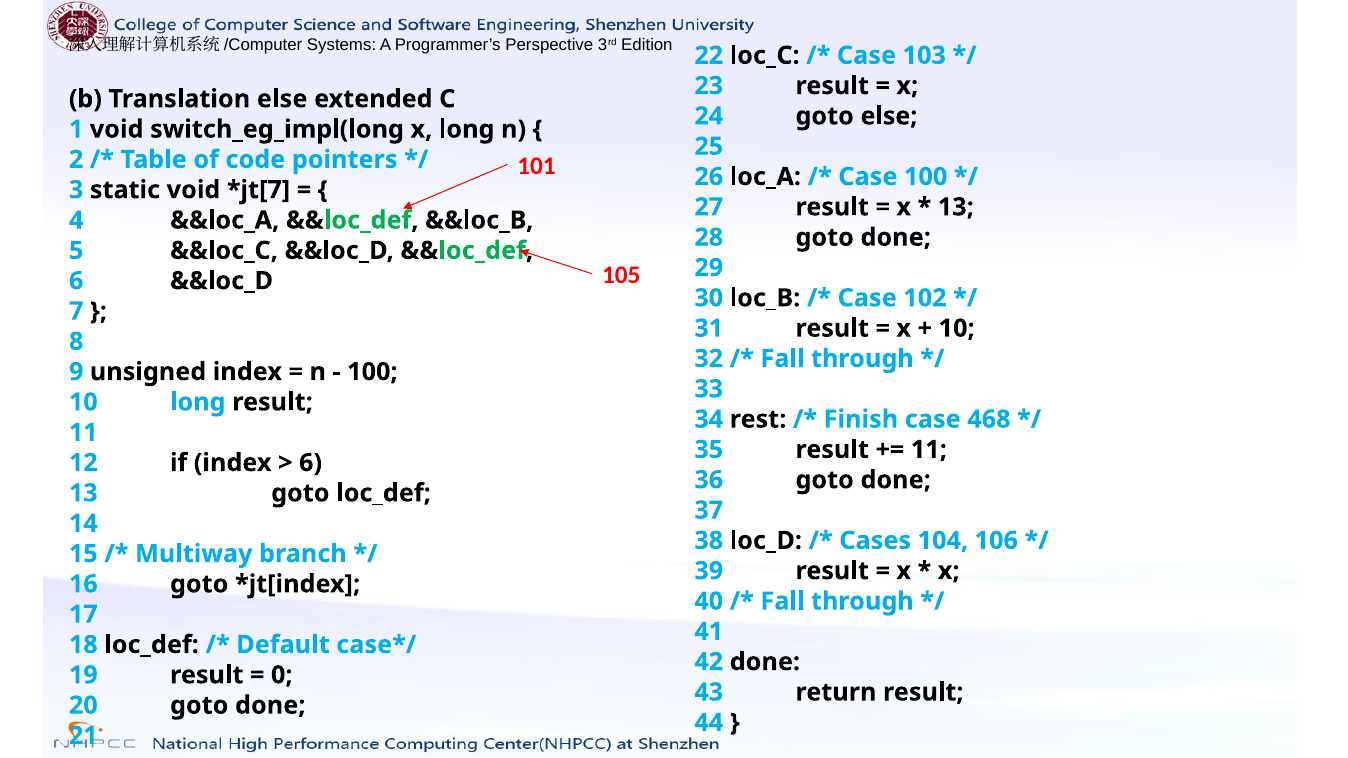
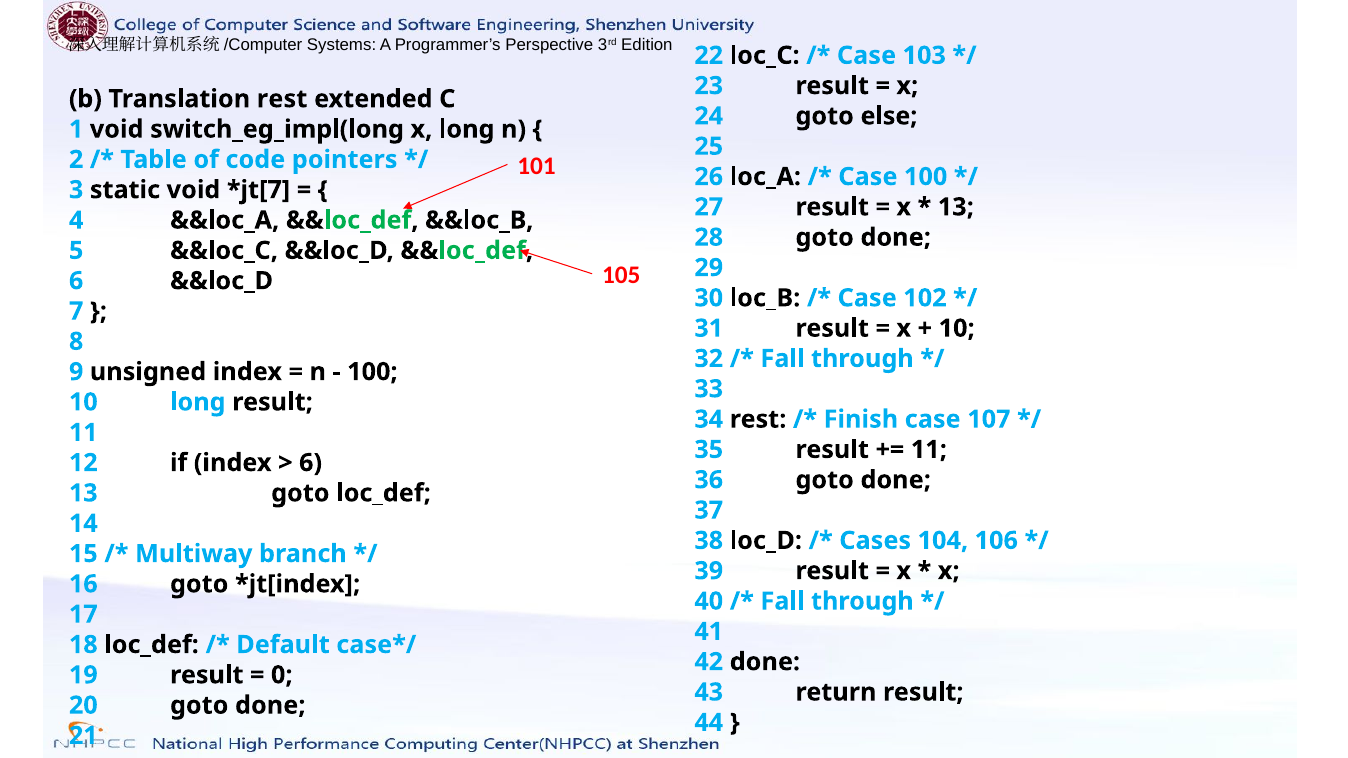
Translation else: else -> rest
468: 468 -> 107
